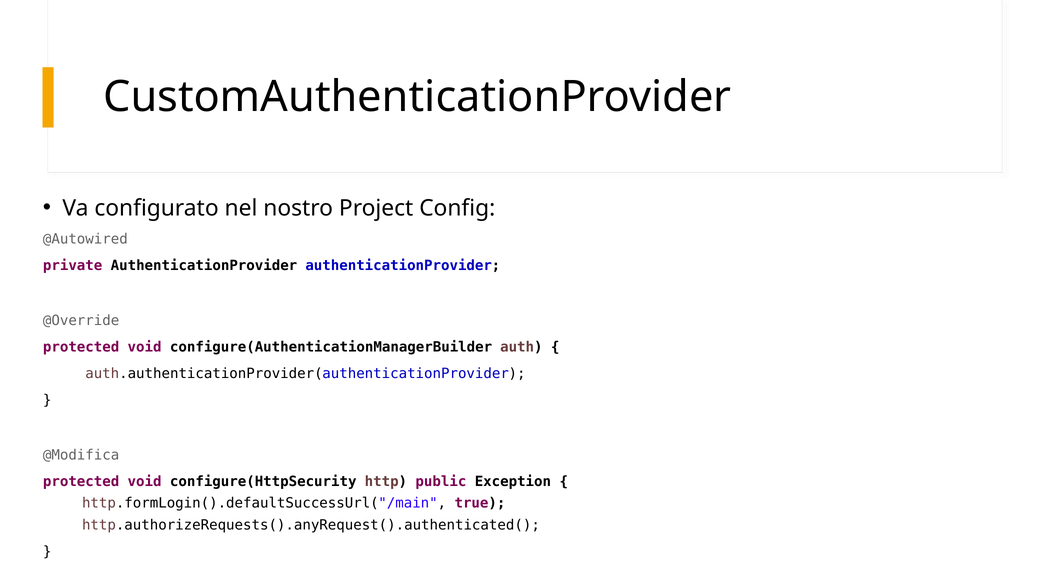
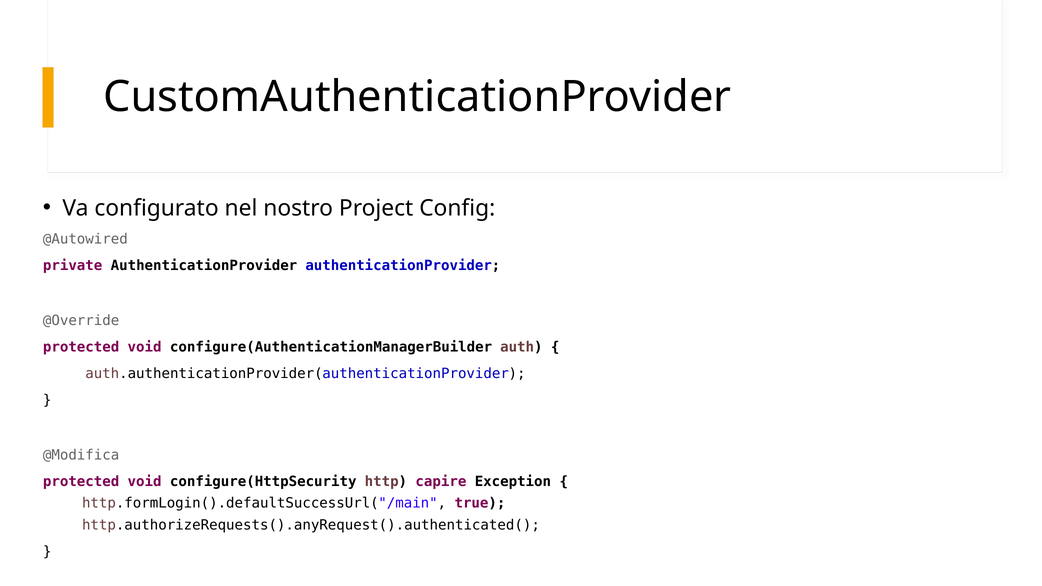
public: public -> capire
